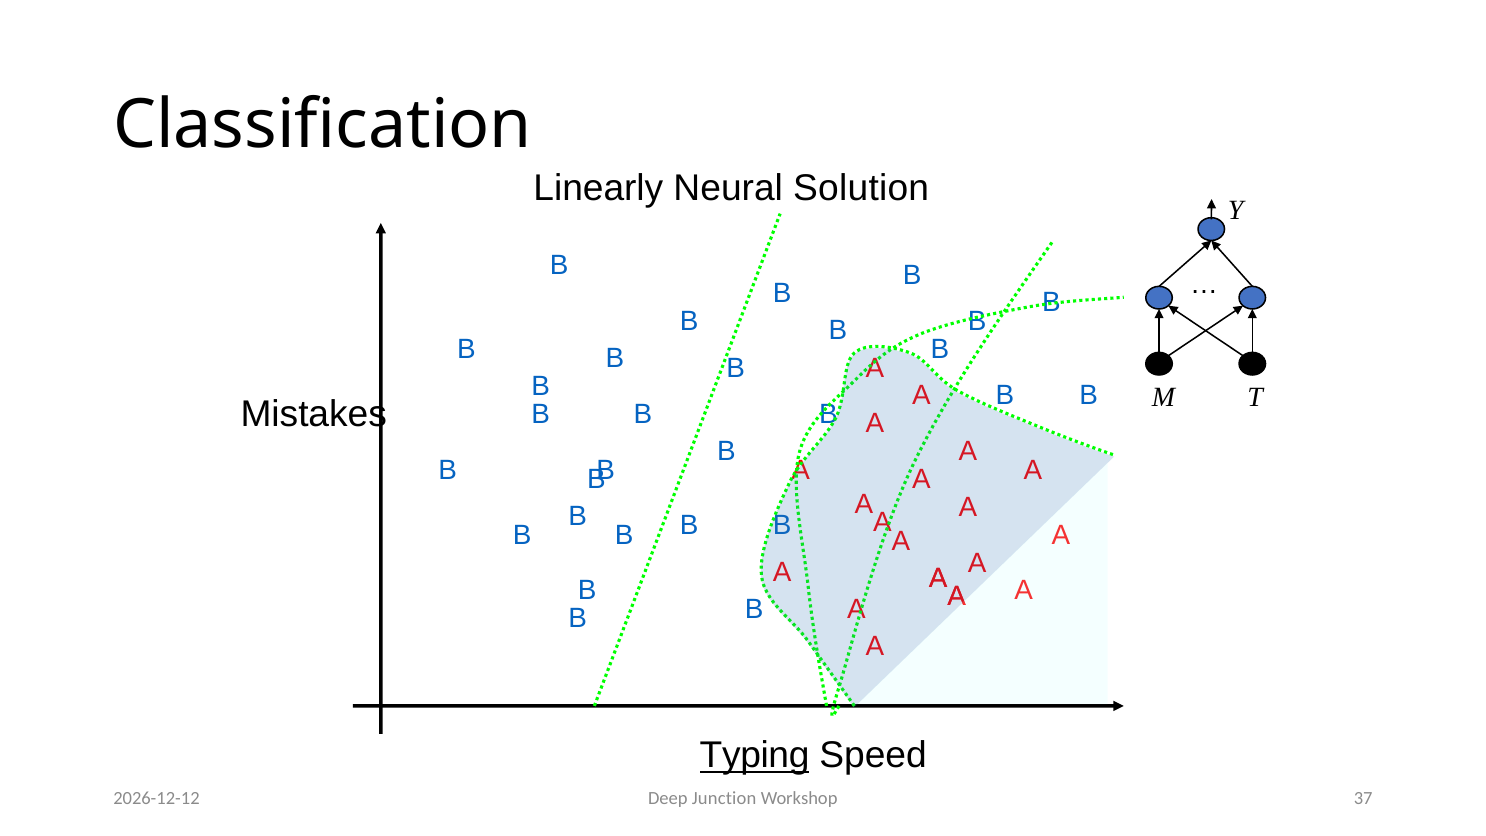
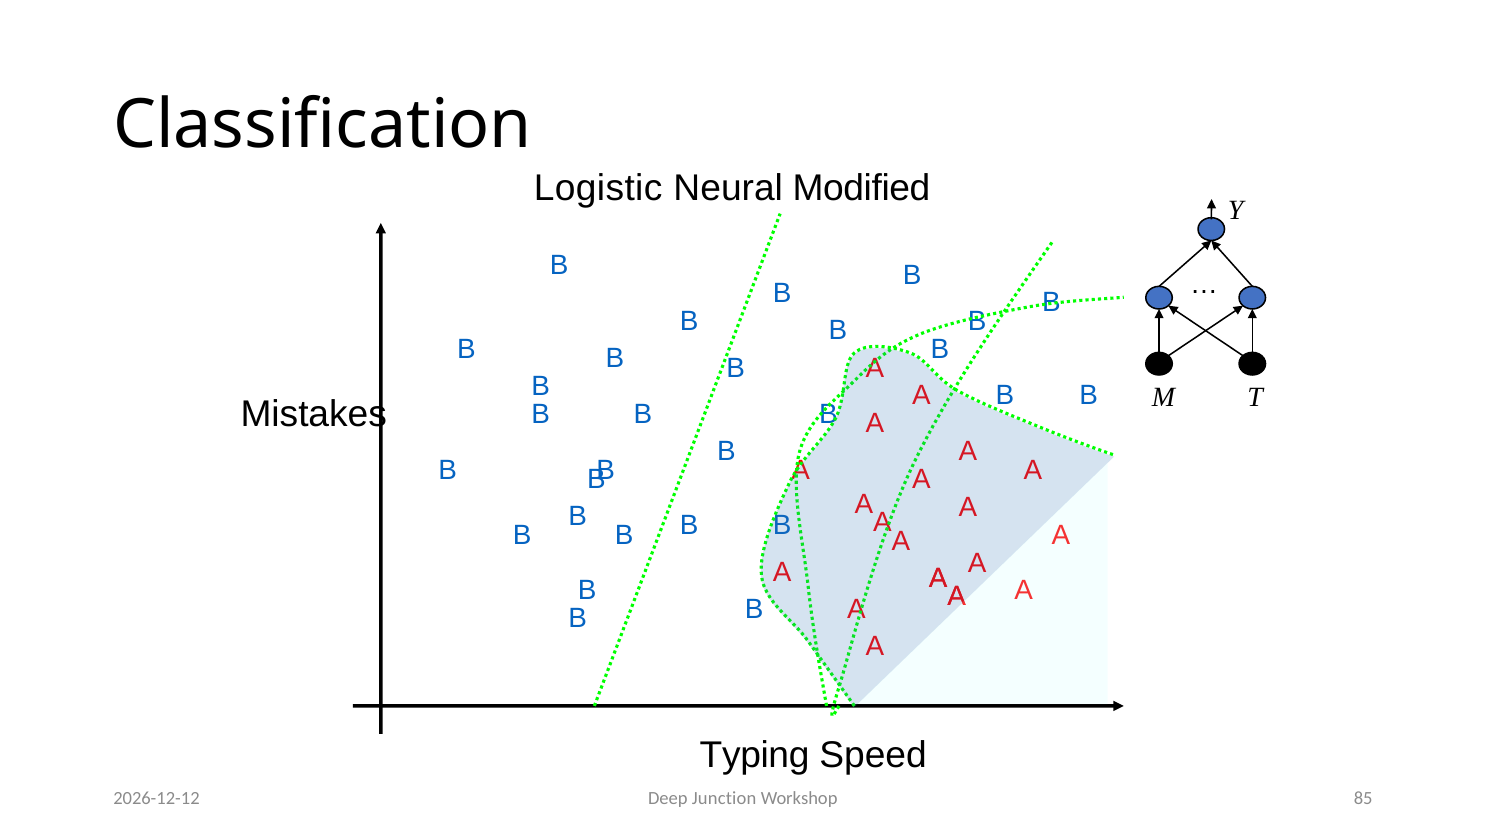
Linearly: Linearly -> Logistic
Solution: Solution -> Modified
Typing underline: present -> none
37: 37 -> 85
